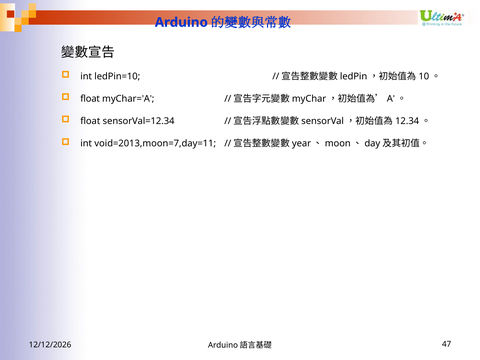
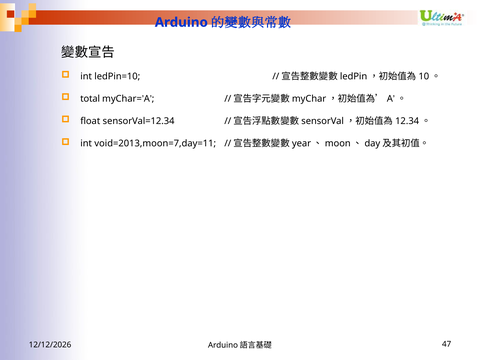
float at (90, 99): float -> total
